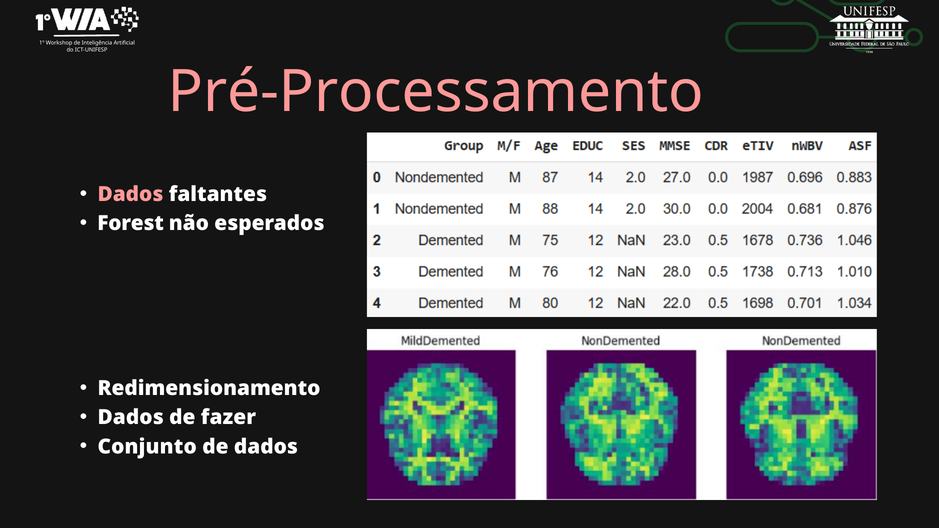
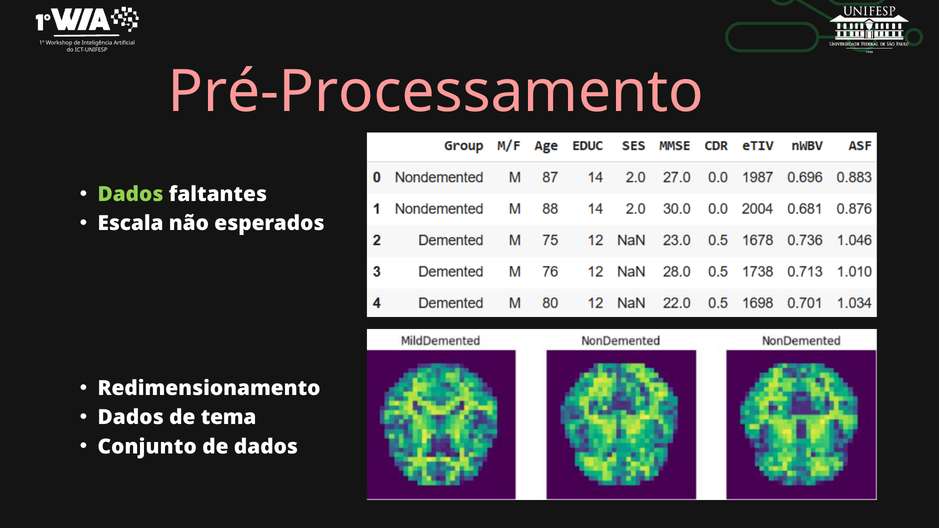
Dados at (130, 194) colour: pink -> light green
Forest: Forest -> Escala
fazer: fazer -> tema
